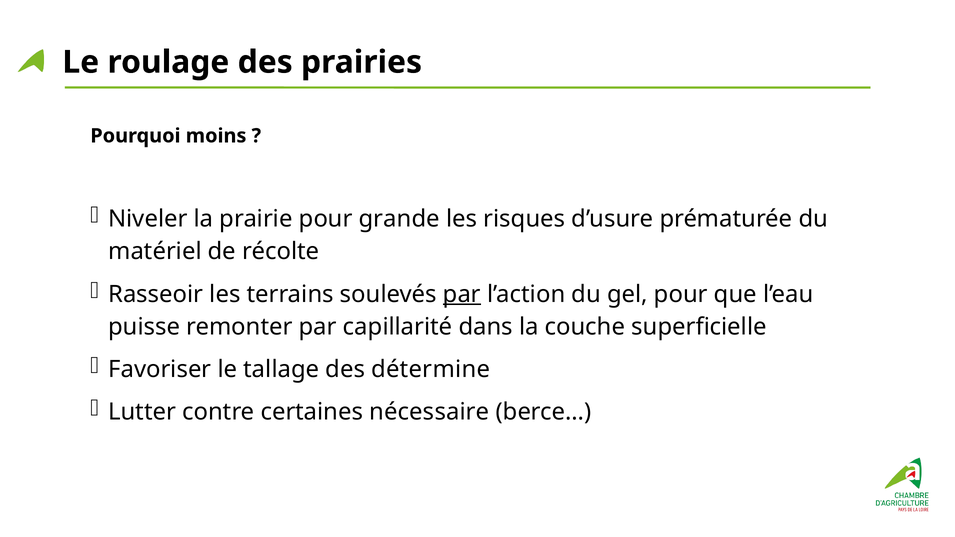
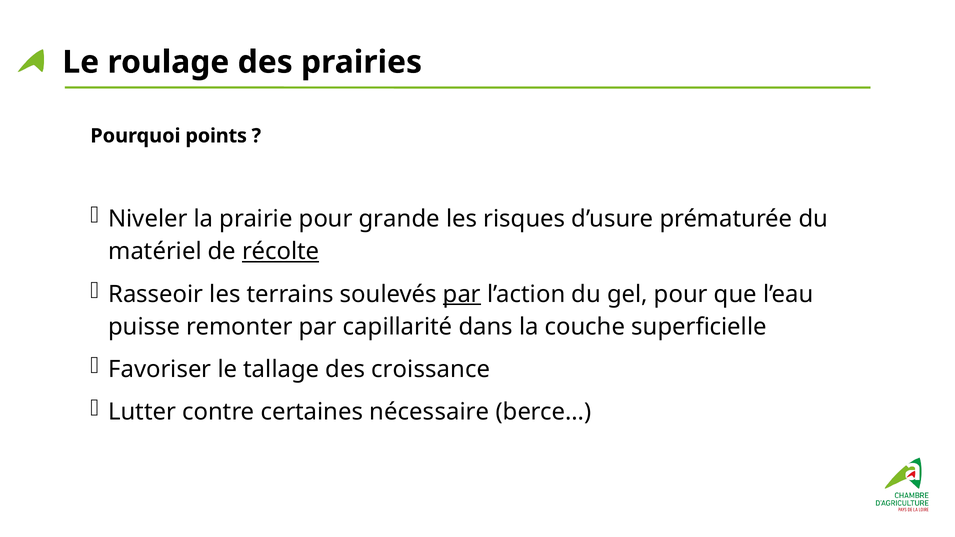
moins: moins -> points
récolte underline: none -> present
détermine: détermine -> croissance
